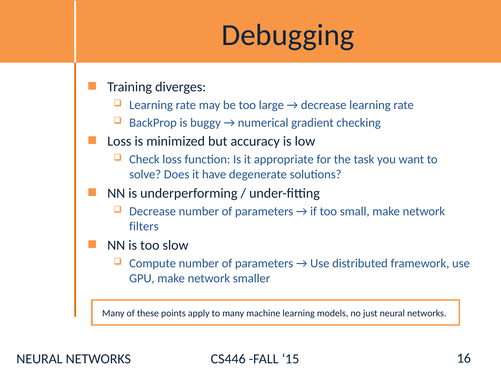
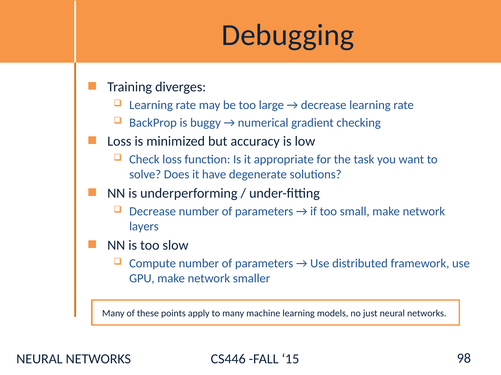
filters: filters -> layers
16: 16 -> 98
